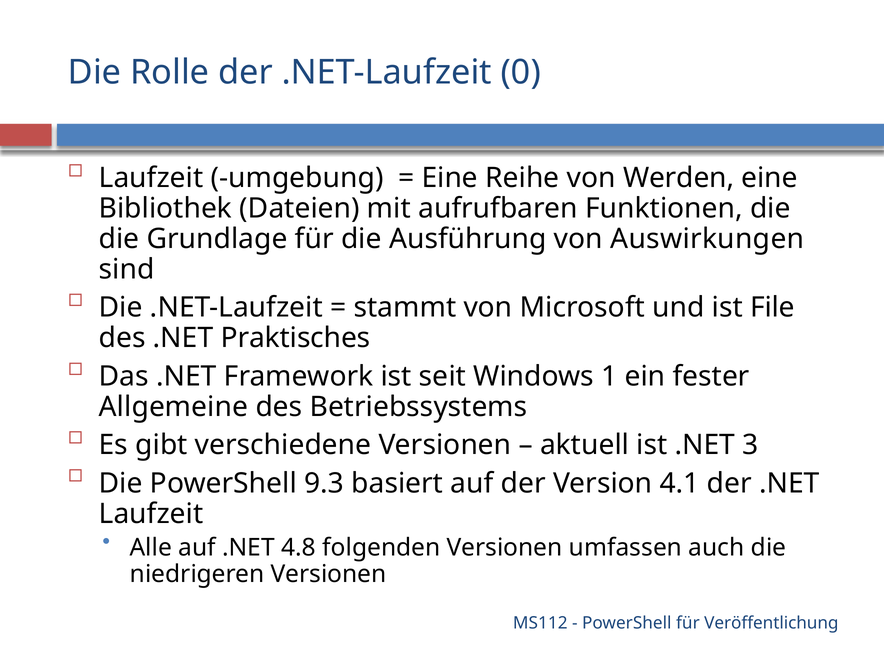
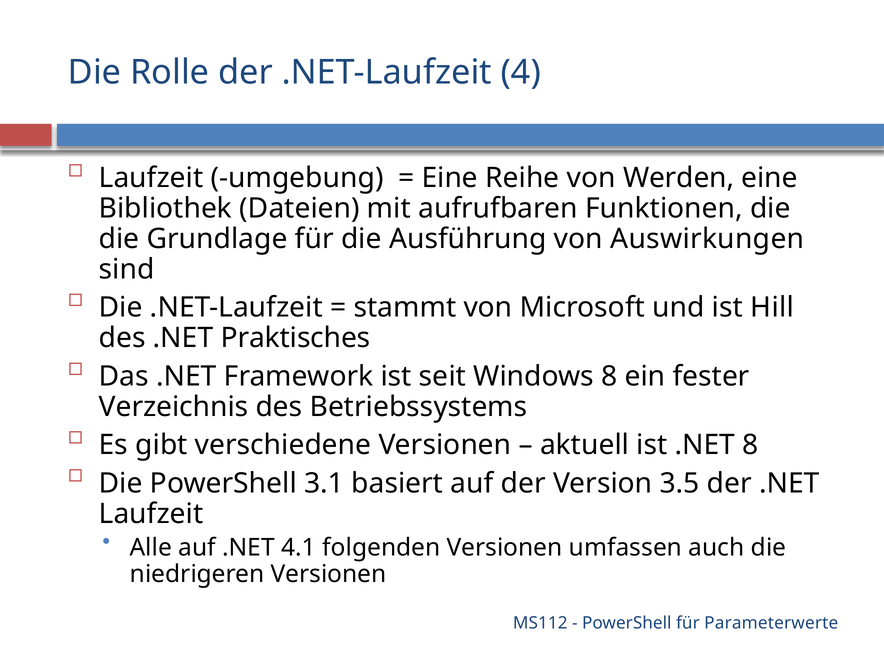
0: 0 -> 4
File: File -> Hill
Windows 1: 1 -> 8
Allgemeine: Allgemeine -> Verzeichnis
.NET 3: 3 -> 8
9.3: 9.3 -> 3.1
4.1: 4.1 -> 3.5
4.8: 4.8 -> 4.1
Veröffentlichung: Veröffentlichung -> Parameterwerte
